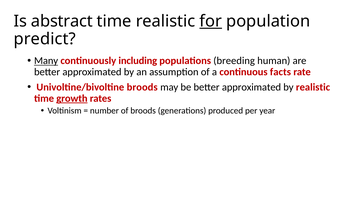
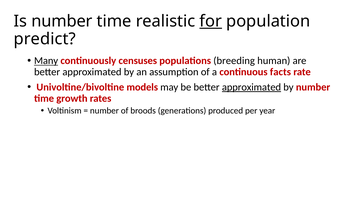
Is abstract: abstract -> number
continuously including: including -> censuses
Univoltine/bivoltine broods: broods -> models
approximated at (251, 87) underline: none -> present
by realistic: realistic -> number
growth underline: present -> none
